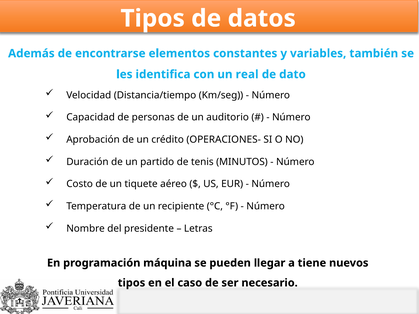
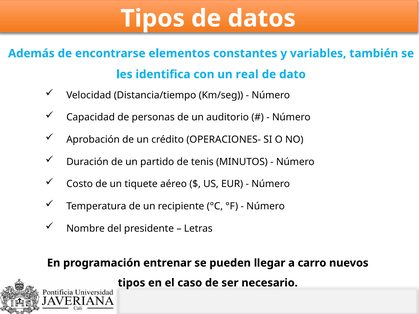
máquina: máquina -> entrenar
tiene: tiene -> carro
